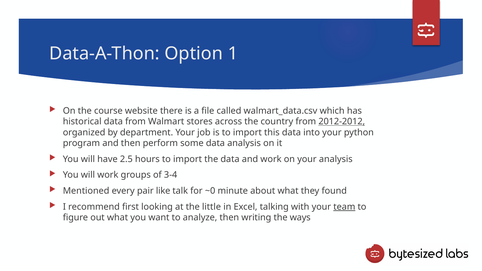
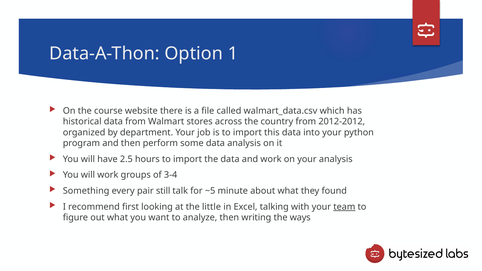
2012-2012 underline: present -> none
Mentioned: Mentioned -> Something
like: like -> still
~0: ~0 -> ~5
